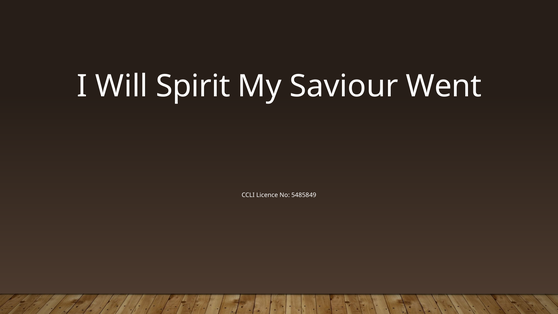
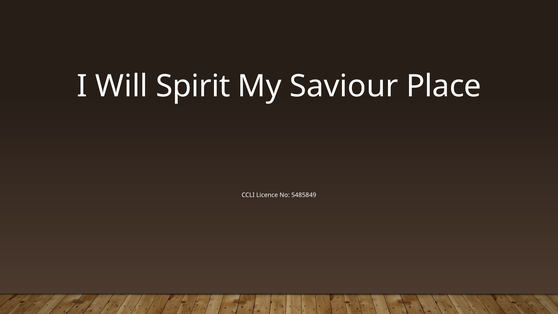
Went: Went -> Place
